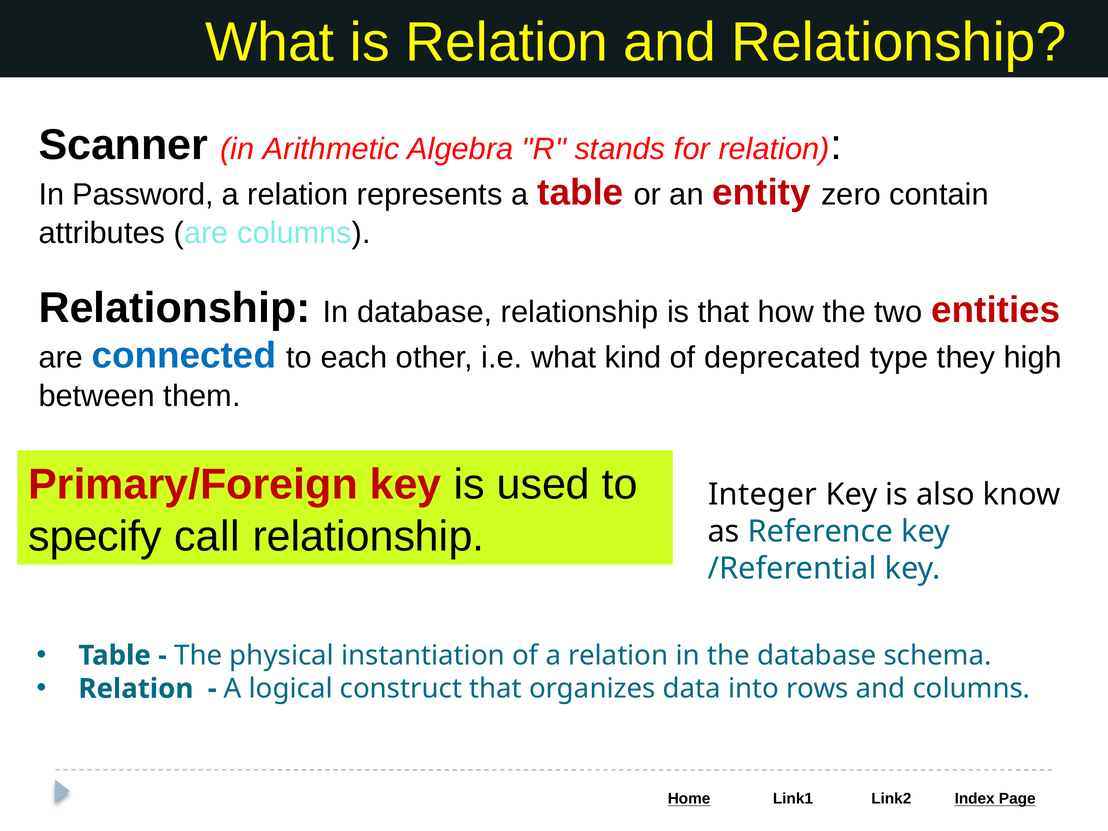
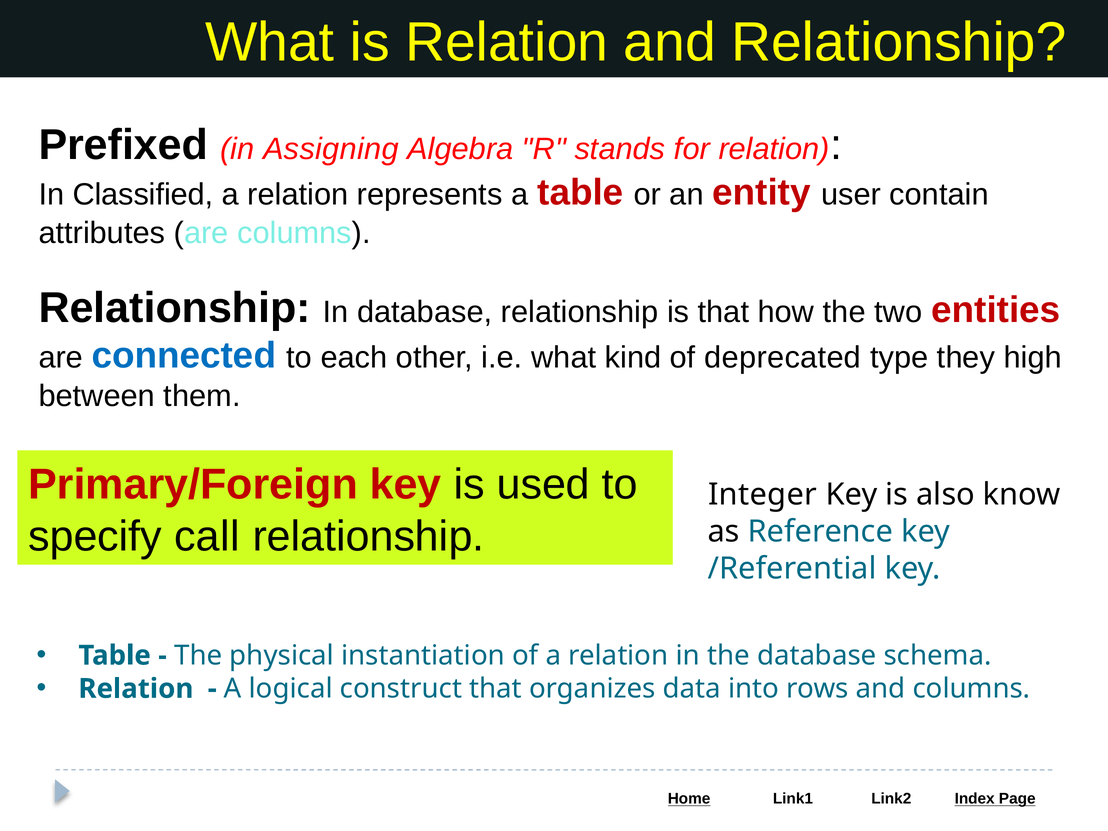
Scanner: Scanner -> Prefixed
Arithmetic: Arithmetic -> Assigning
Password: Password -> Classified
zero: zero -> user
